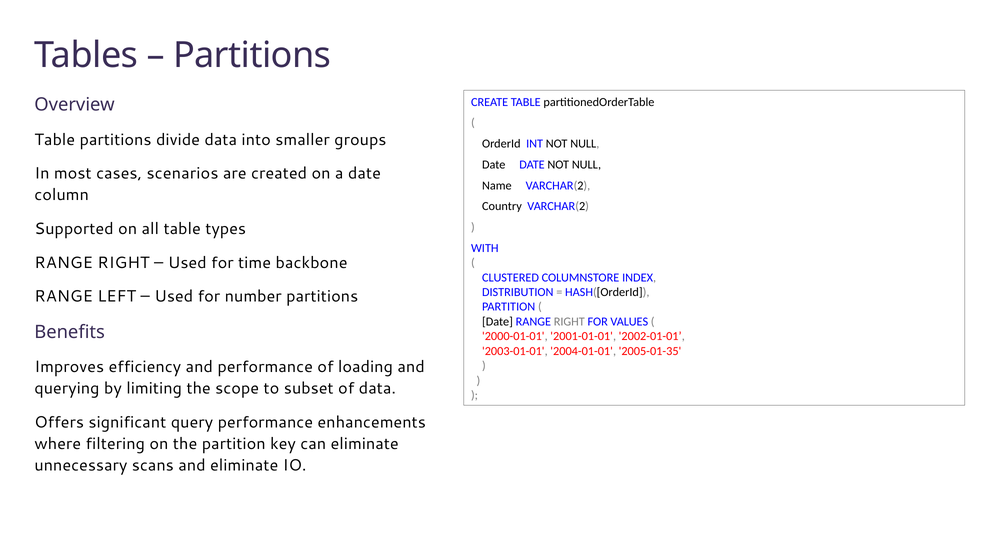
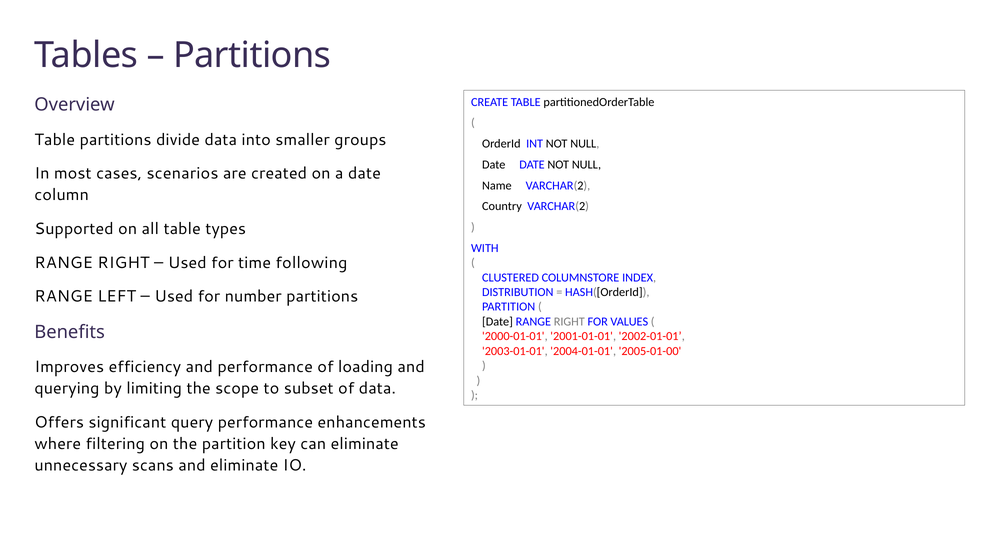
backbone: backbone -> following
2005-01-35: 2005-01-35 -> 2005-01-00
